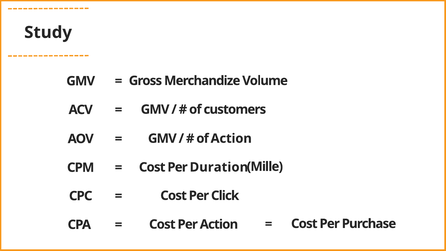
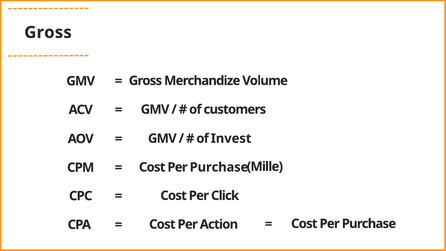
Study at (48, 32): Study -> Gross
of Action: Action -> Invest
Duration at (219, 167): Duration -> Purchase
